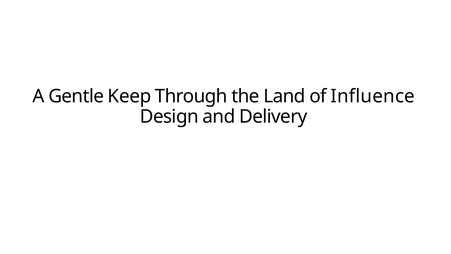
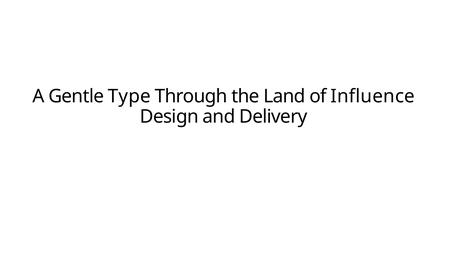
Keep: Keep -> Type
